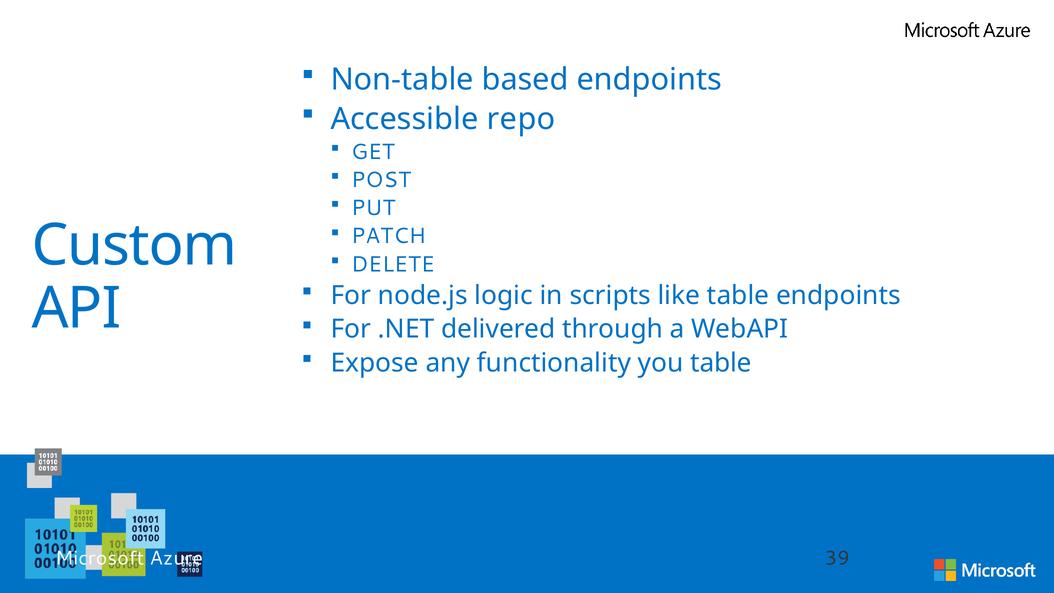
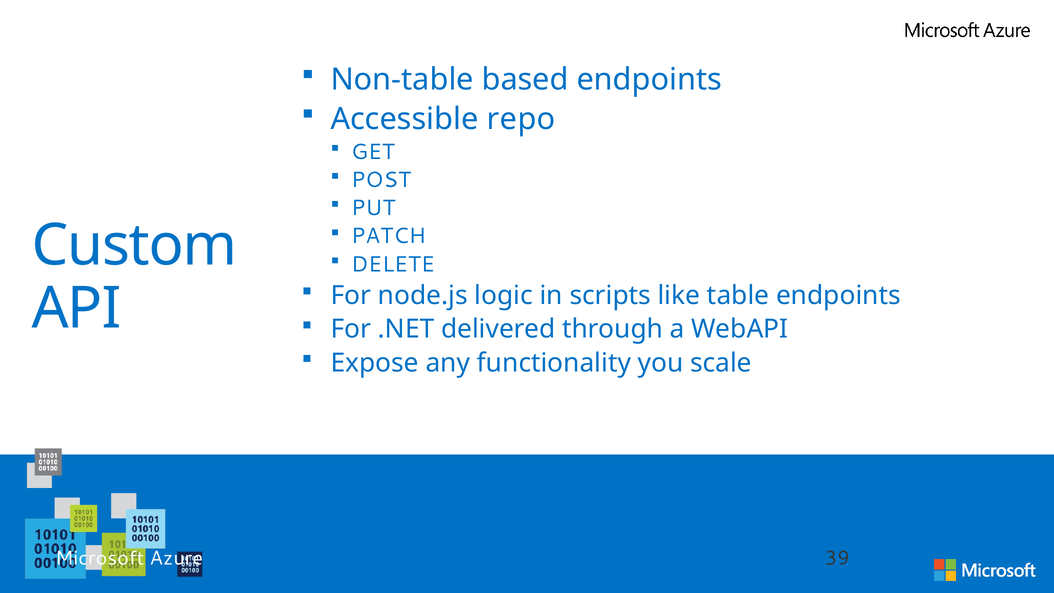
you table: table -> scale
